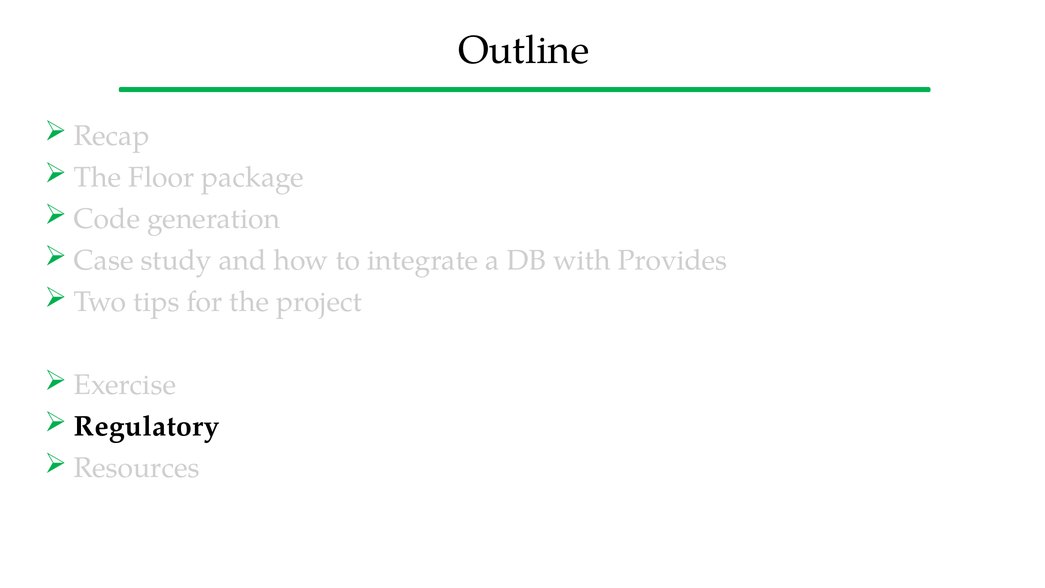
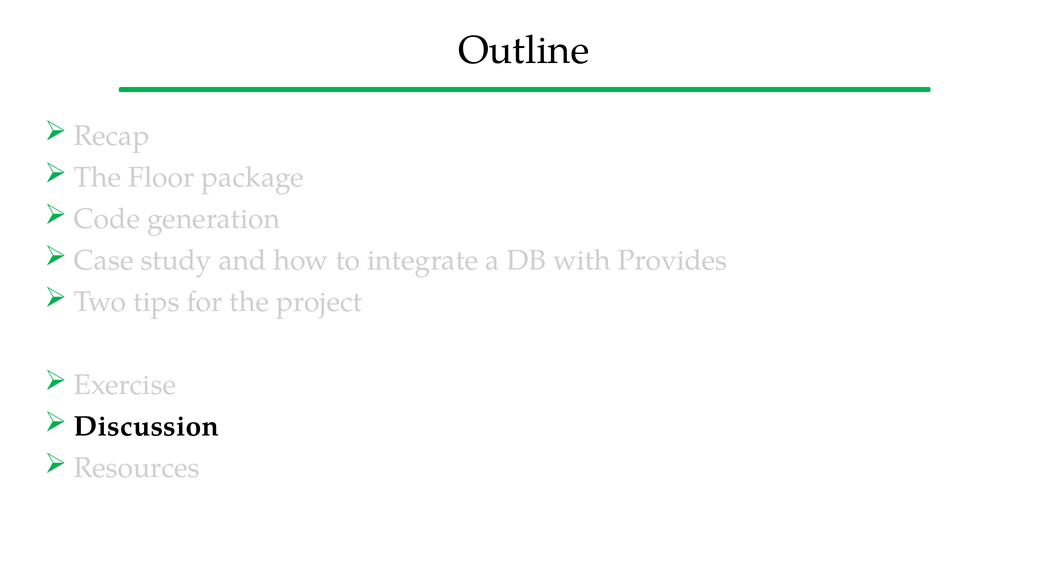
Regulatory: Regulatory -> Discussion
